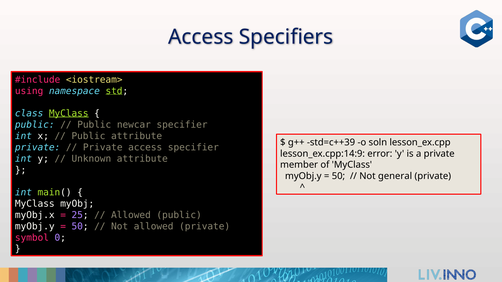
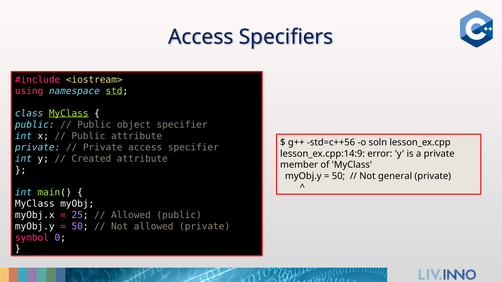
newcar: newcar -> object
std=c++39: std=c++39 -> std=c++56
Unknown: Unknown -> Created
